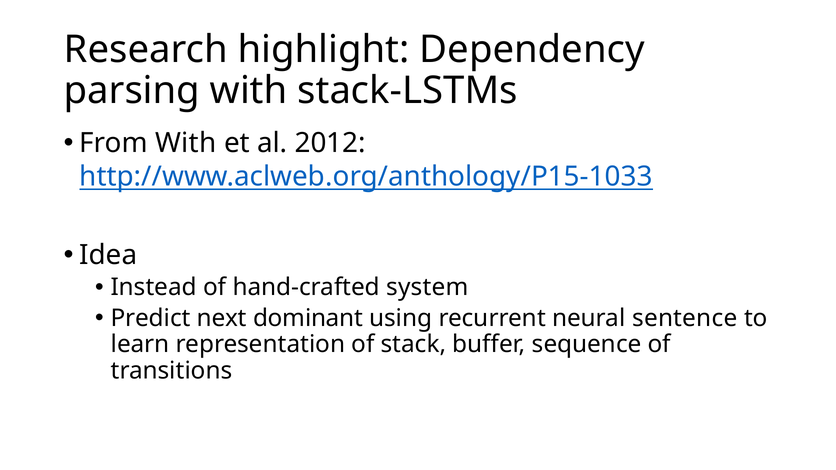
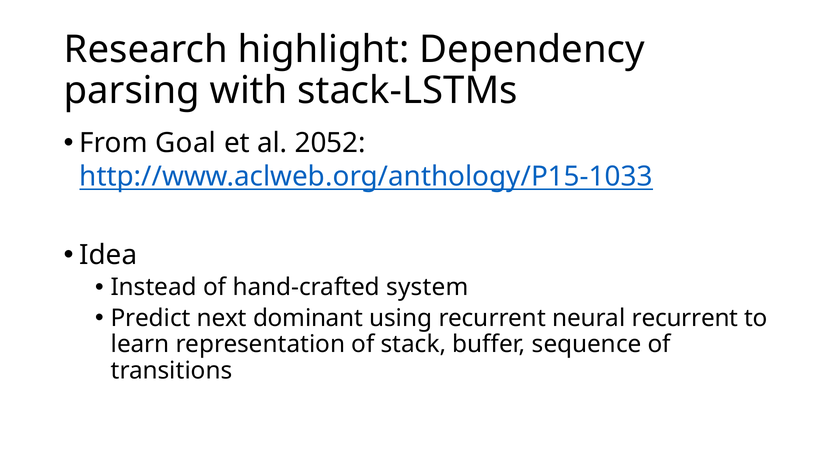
From With: With -> Goal
2012: 2012 -> 2052
neural sentence: sentence -> recurrent
